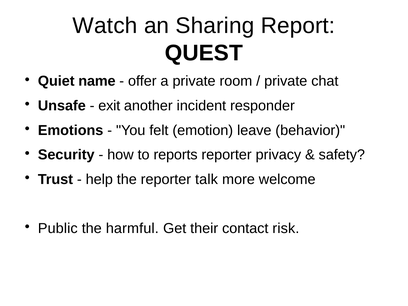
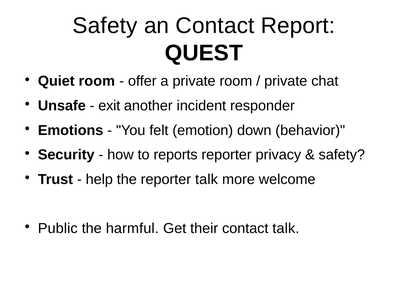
Watch at (105, 26): Watch -> Safety
an Sharing: Sharing -> Contact
Quiet name: name -> room
leave: leave -> down
contact risk: risk -> talk
